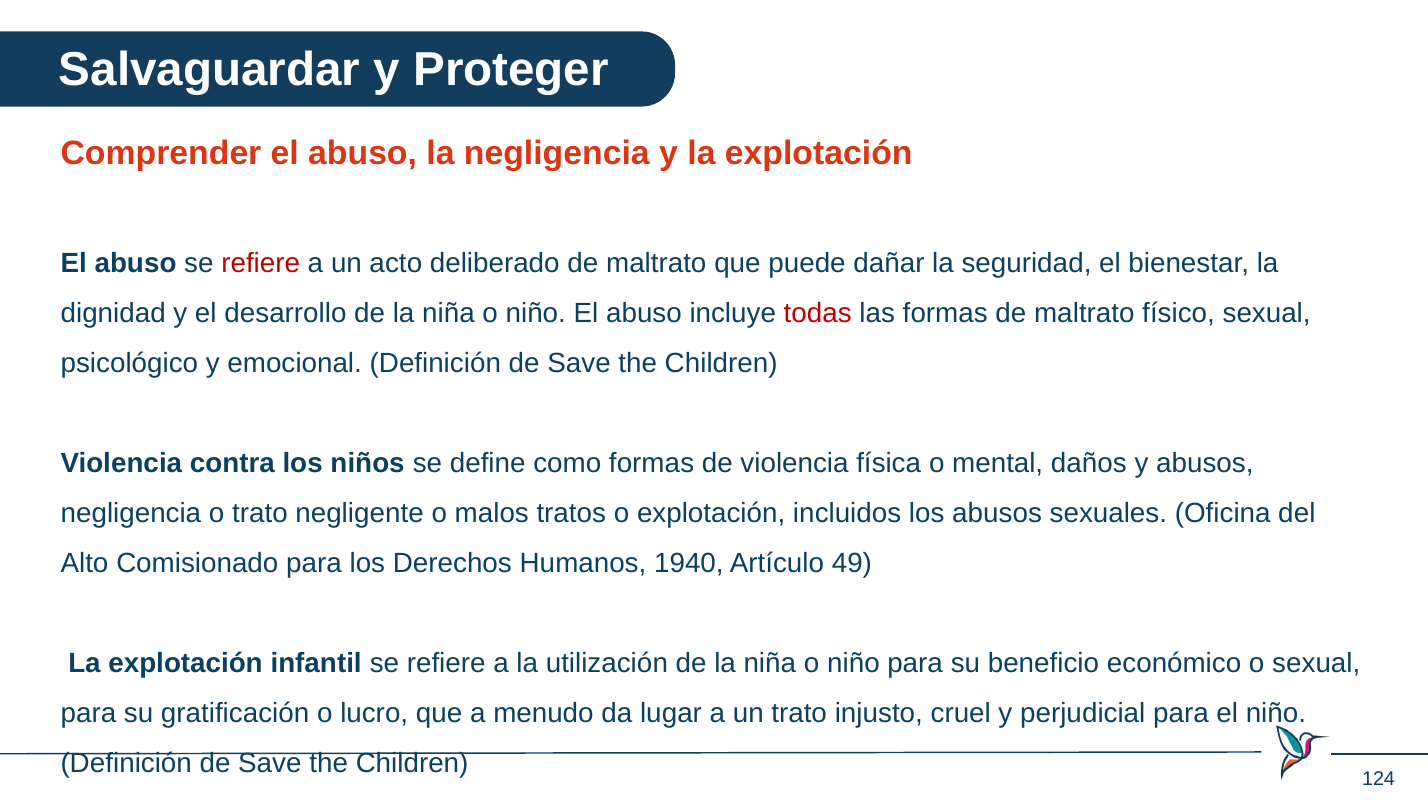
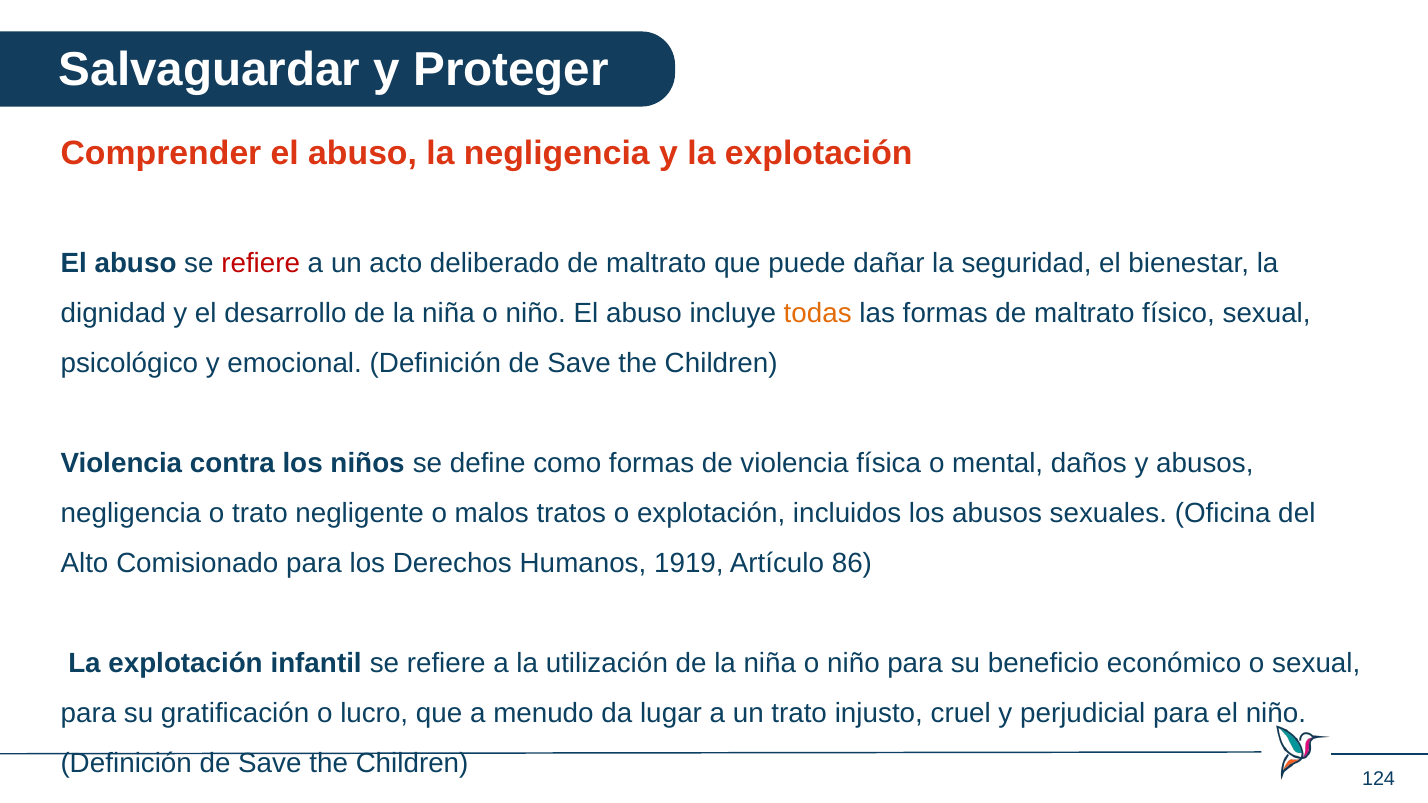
todas colour: red -> orange
1940: 1940 -> 1919
49: 49 -> 86
